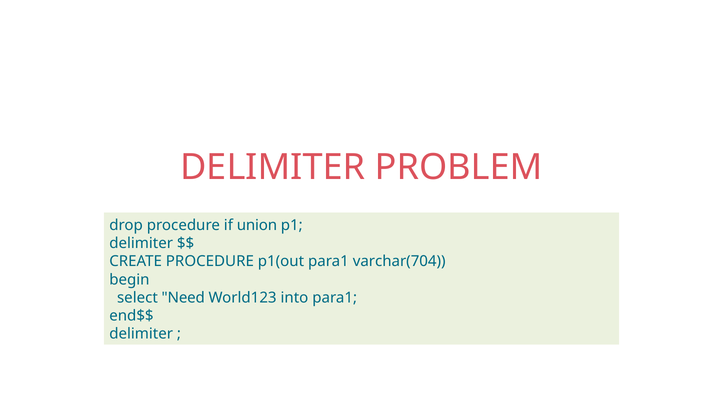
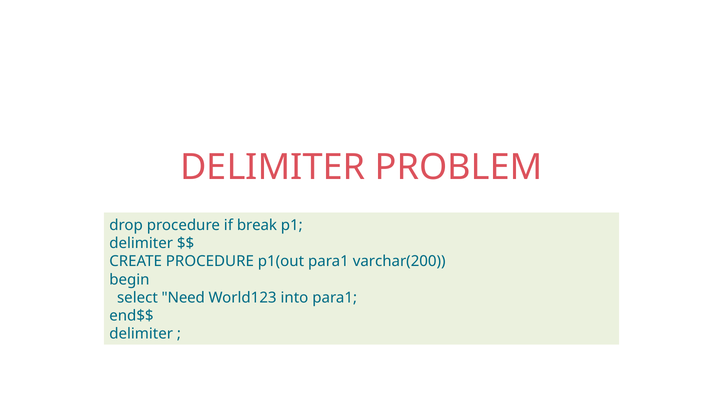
union: union -> break
varchar(704: varchar(704 -> varchar(200
